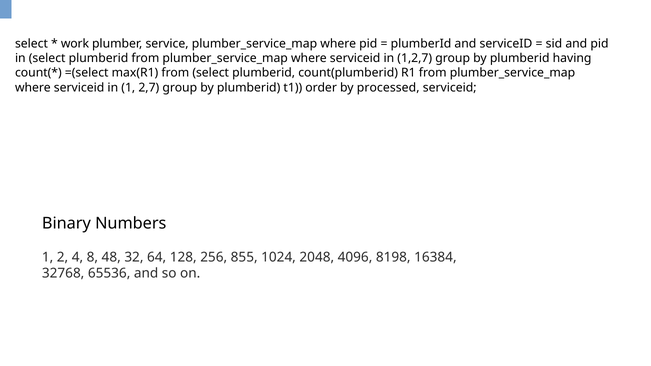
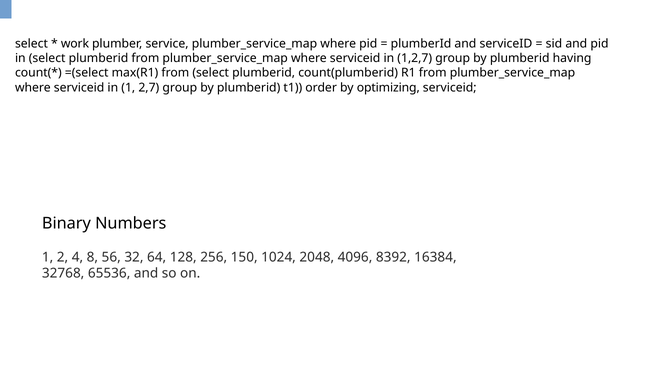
processed: processed -> optimizing
48: 48 -> 56
855: 855 -> 150
8198: 8198 -> 8392
